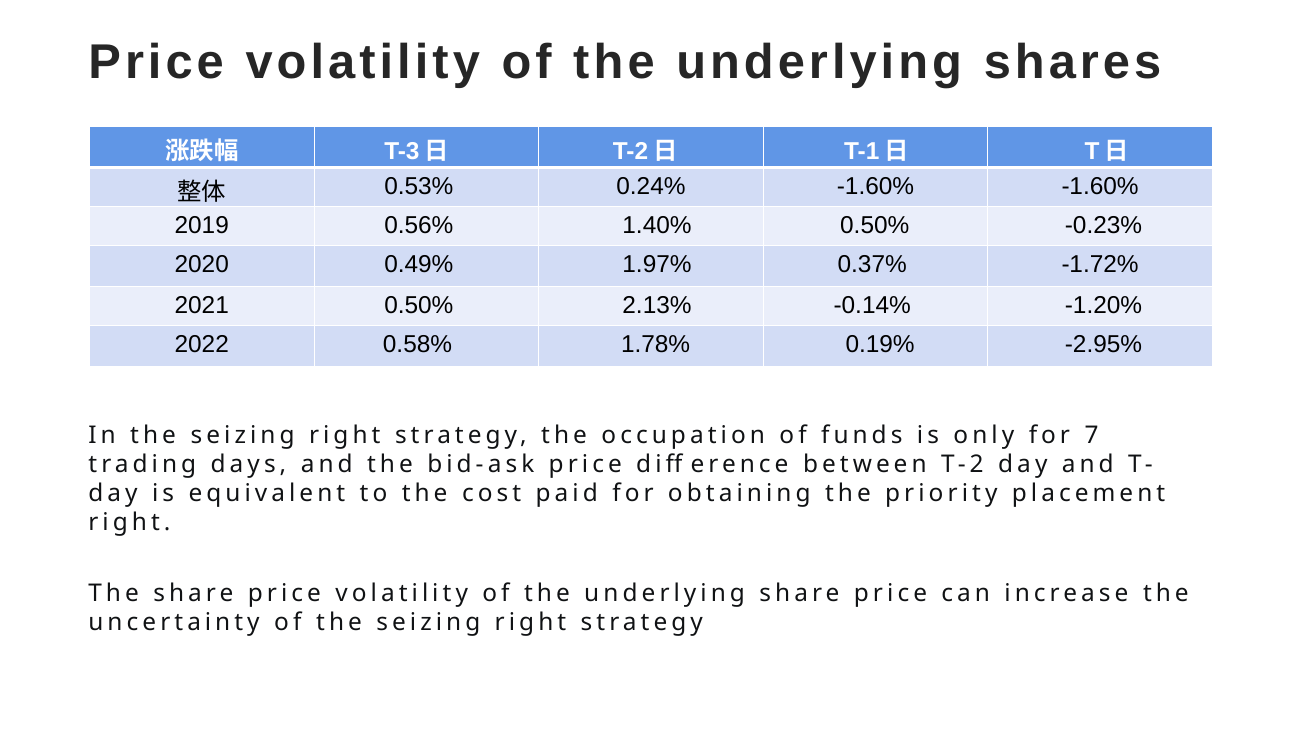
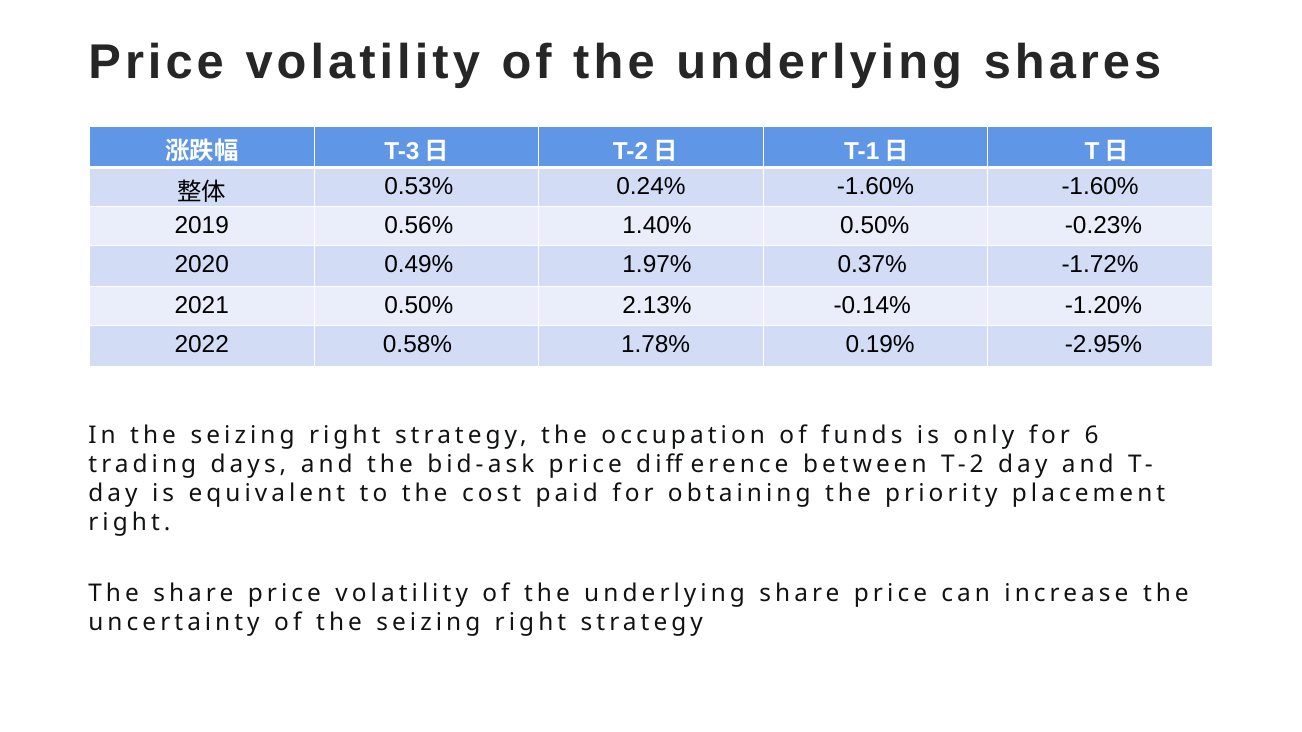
7: 7 -> 6
